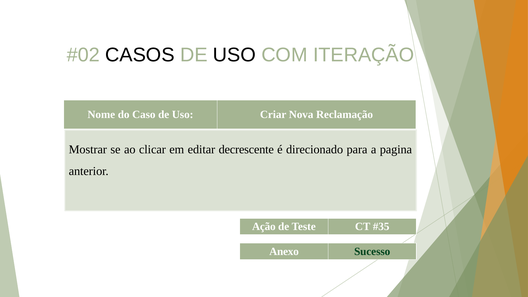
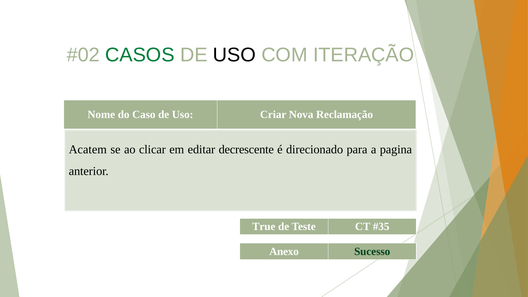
CASOS colour: black -> green
Mostrar: Mostrar -> Acatem
Ação: Ação -> True
